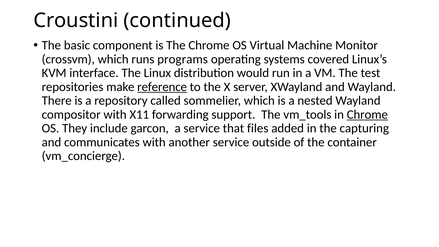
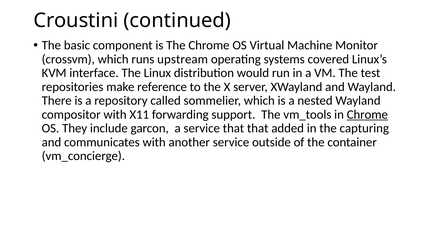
programs: programs -> upstream
reference underline: present -> none
that files: files -> that
